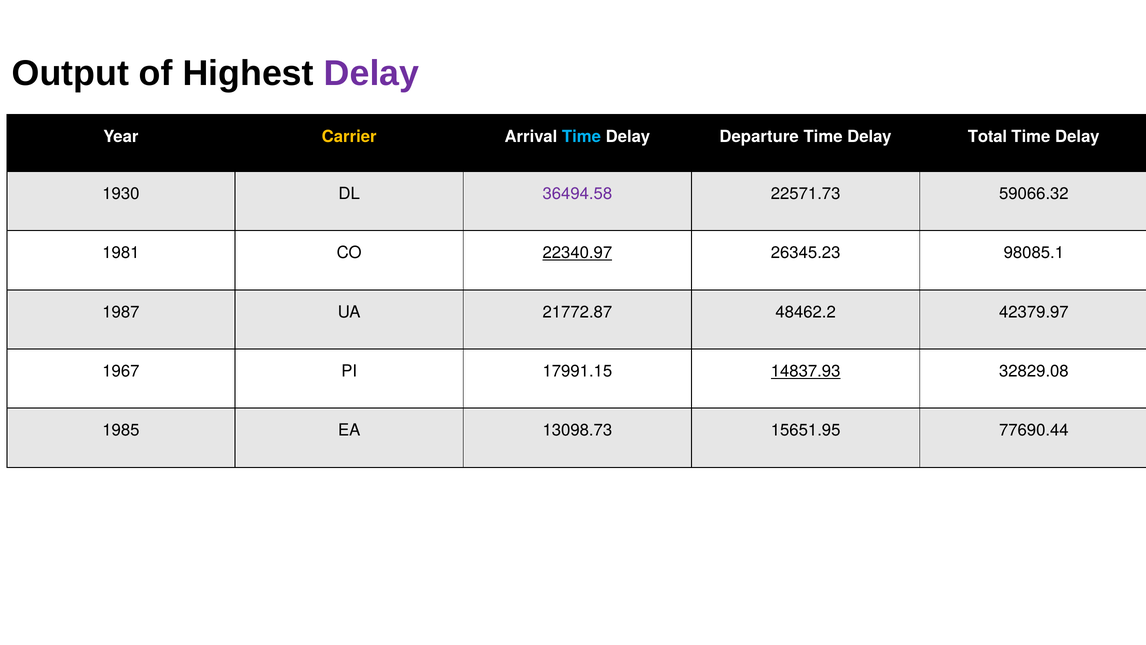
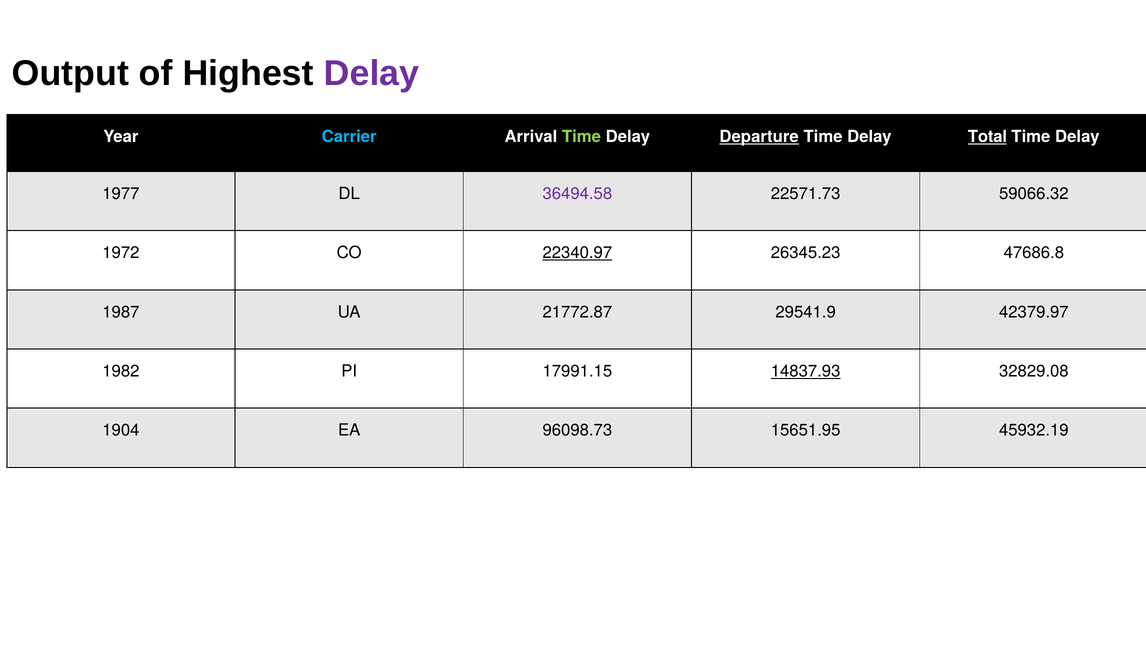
Carrier colour: yellow -> light blue
Time at (581, 137) colour: light blue -> light green
Departure underline: none -> present
Total underline: none -> present
1930: 1930 -> 1977
1981: 1981 -> 1972
98085.1: 98085.1 -> 47686.8
48462.2: 48462.2 -> 29541.9
1967: 1967 -> 1982
1985: 1985 -> 1904
13098.73: 13098.73 -> 96098.73
77690.44: 77690.44 -> 45932.19
